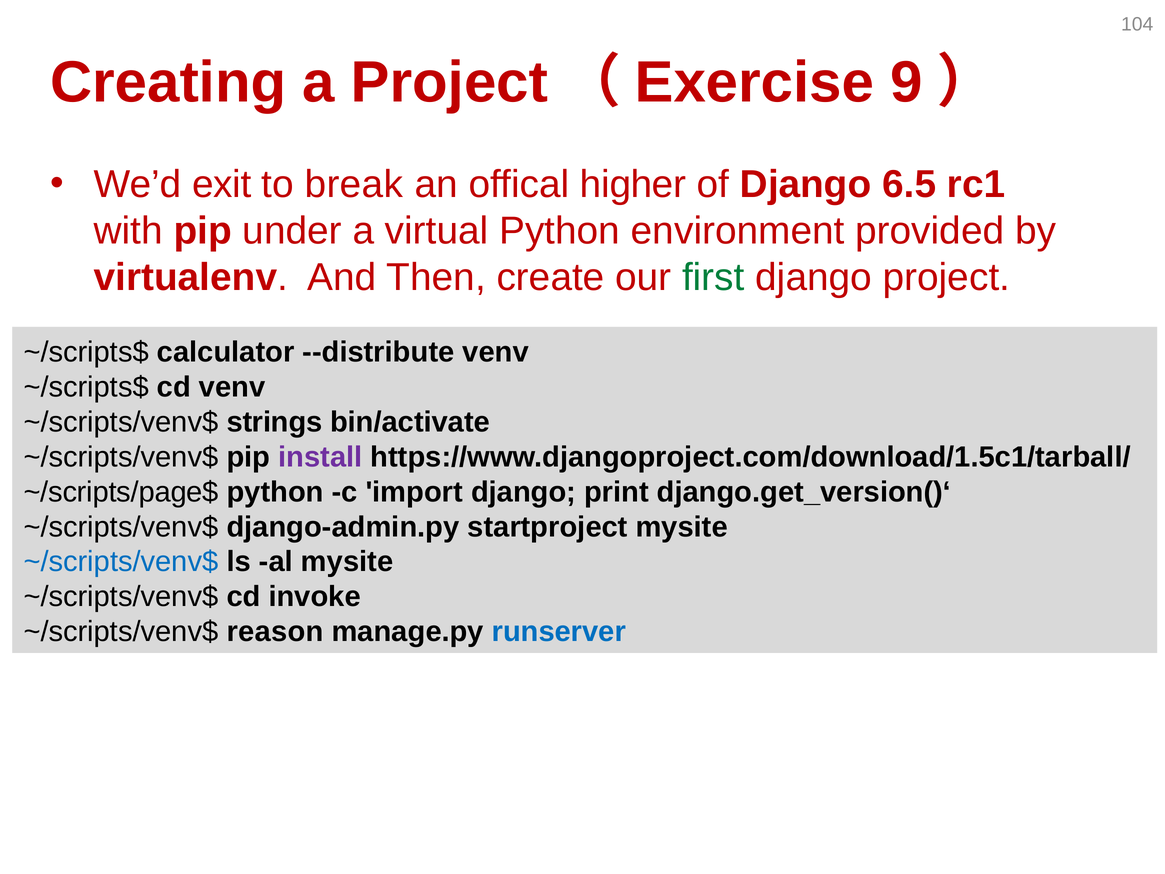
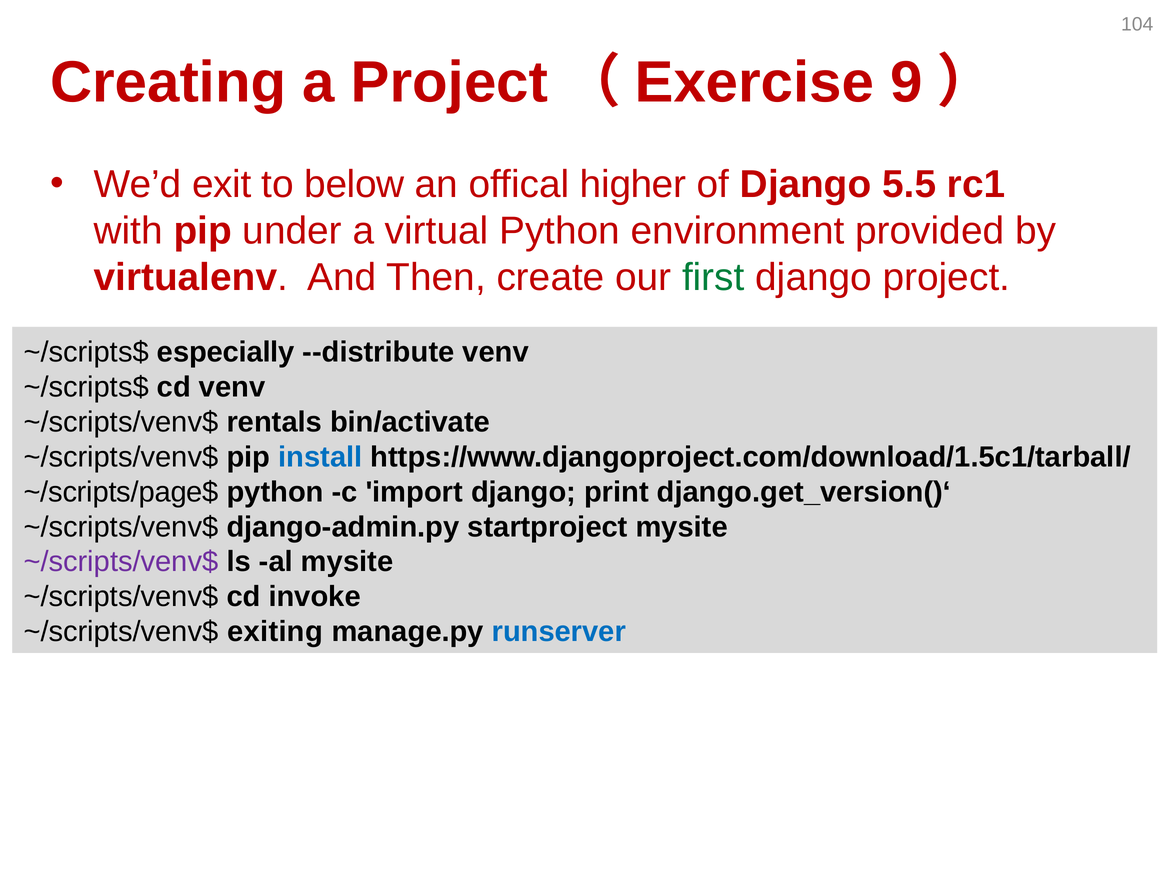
break: break -> below
6.5: 6.5 -> 5.5
calculator: calculator -> especially
strings: strings -> rentals
install colour: purple -> blue
~/scripts/venv$ at (121, 562) colour: blue -> purple
reason: reason -> exiting
